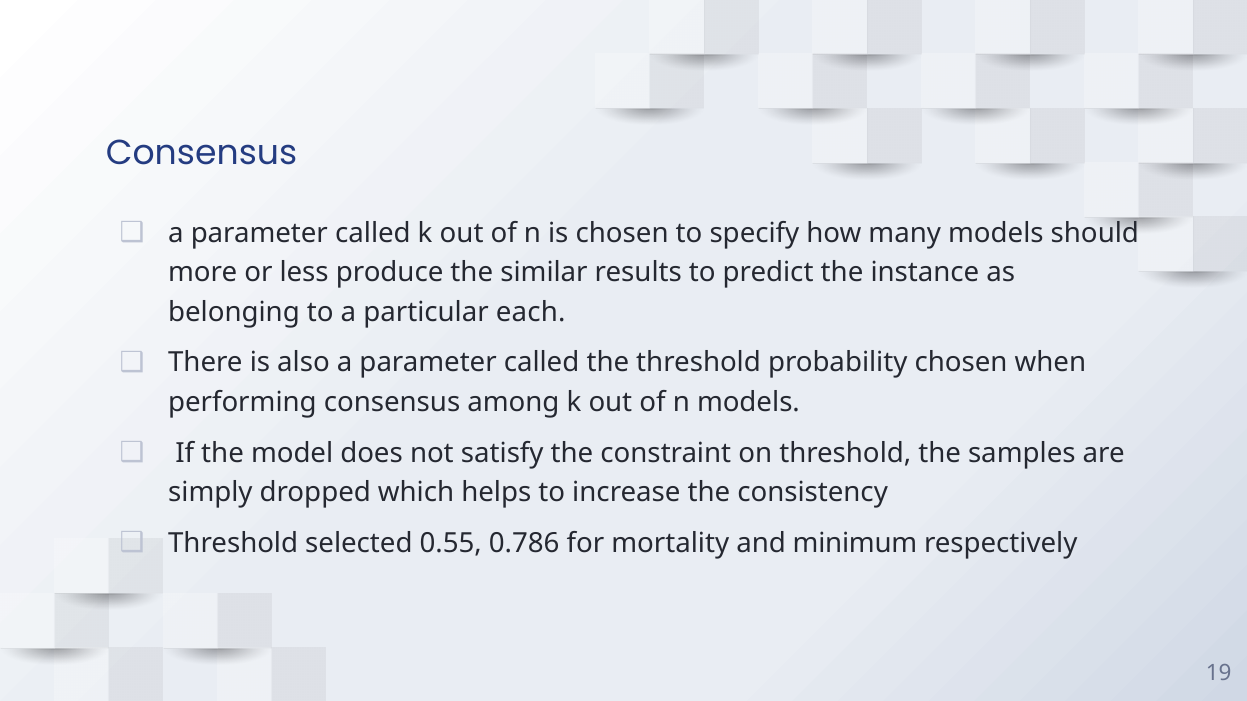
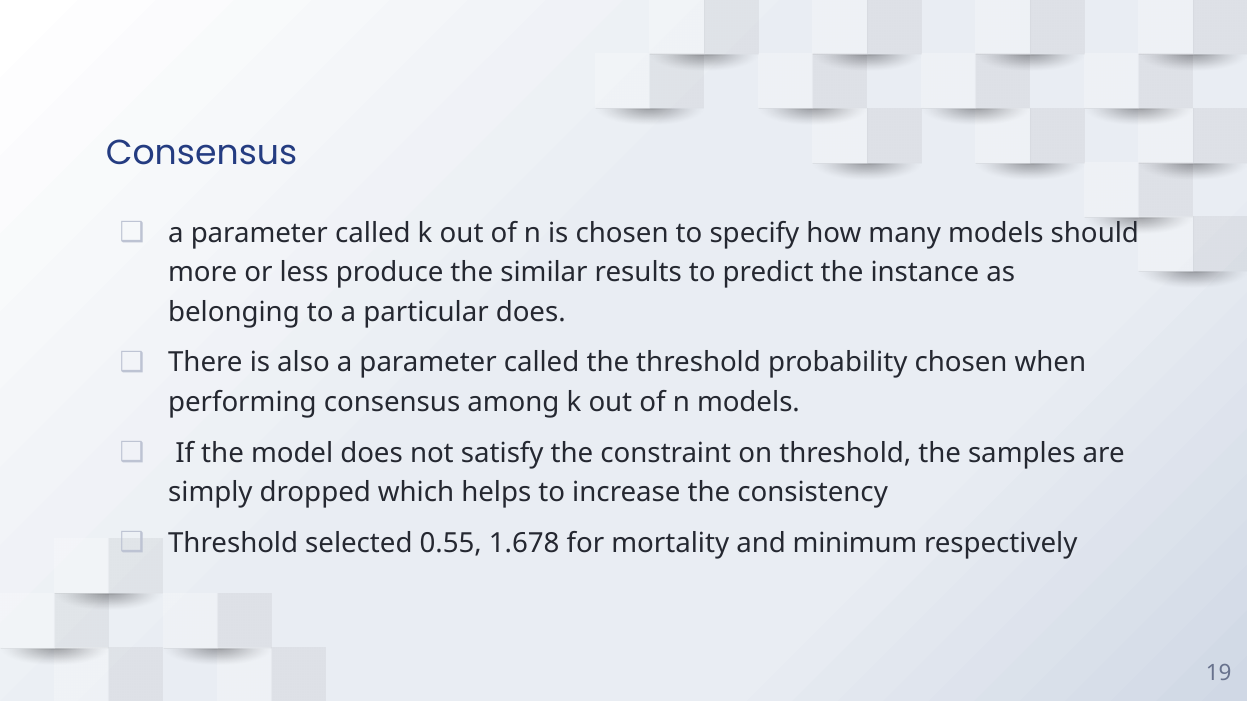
particular each: each -> does
0.786: 0.786 -> 1.678
